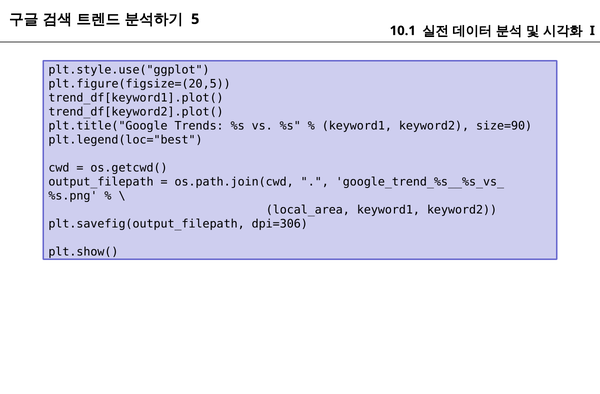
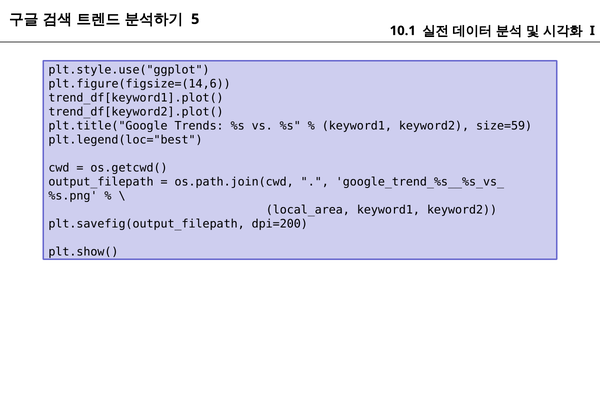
plt.figure(figsize=(20,5: plt.figure(figsize=(20,5 -> plt.figure(figsize=(14,6
size=90: size=90 -> size=59
dpi=306: dpi=306 -> dpi=200
